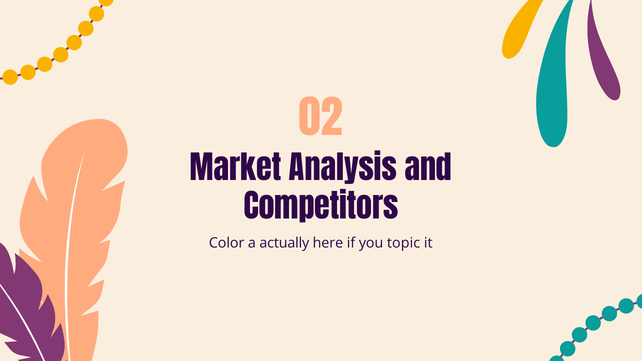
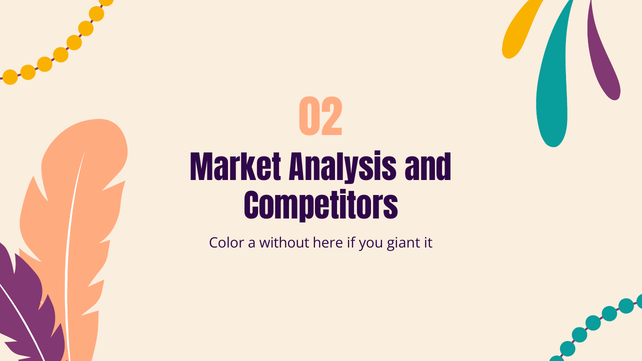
actually: actually -> without
topic: topic -> giant
